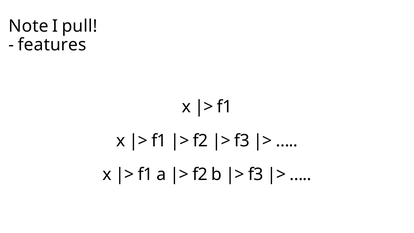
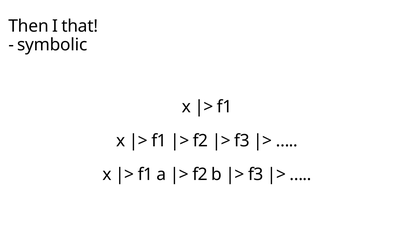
Note: Note -> Then
pull: pull -> that
features: features -> symbolic
